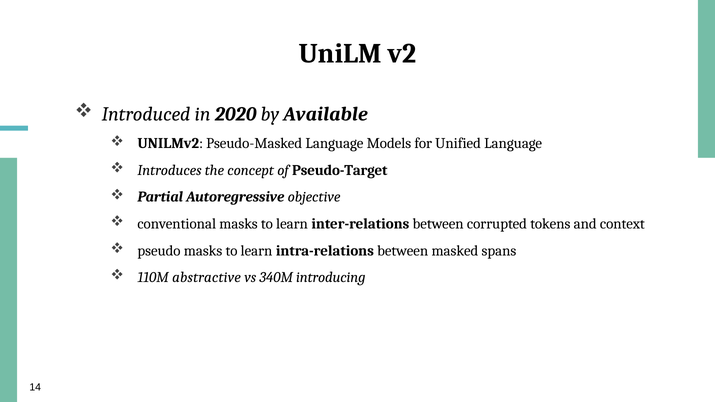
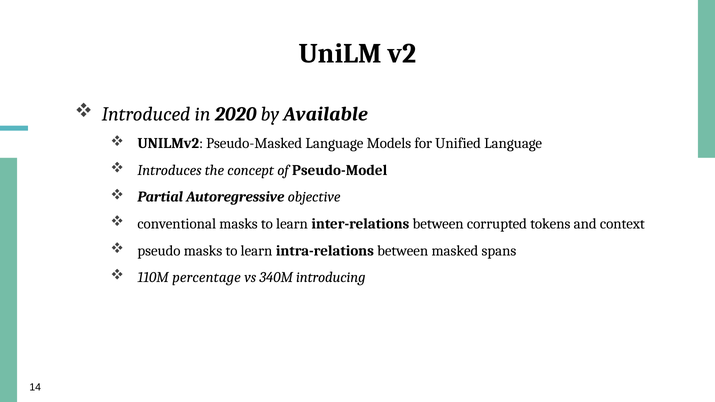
Pseudo-Target: Pseudo-Target -> Pseudo-Model
abstractive: abstractive -> percentage
